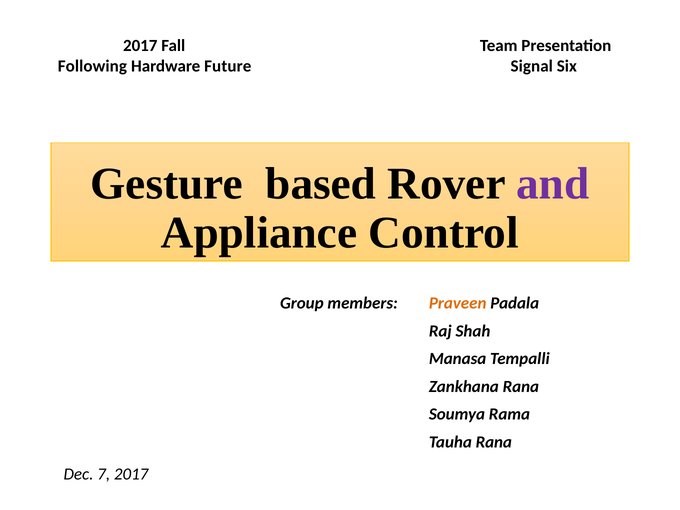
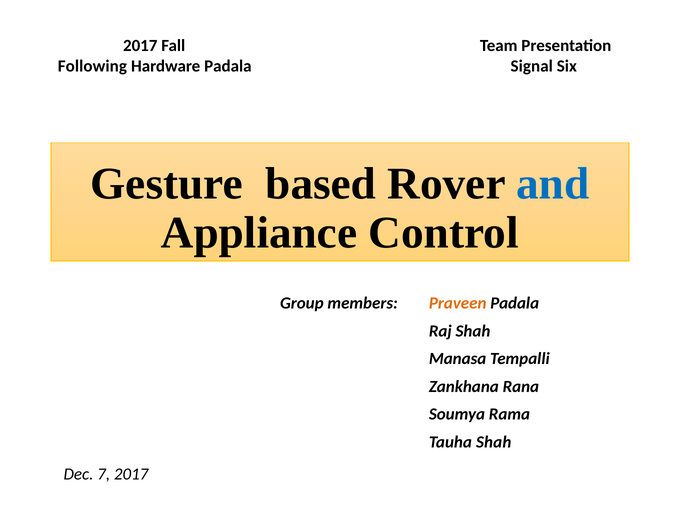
Hardware Future: Future -> Padala
and colour: purple -> blue
Tauha Rana: Rana -> Shah
